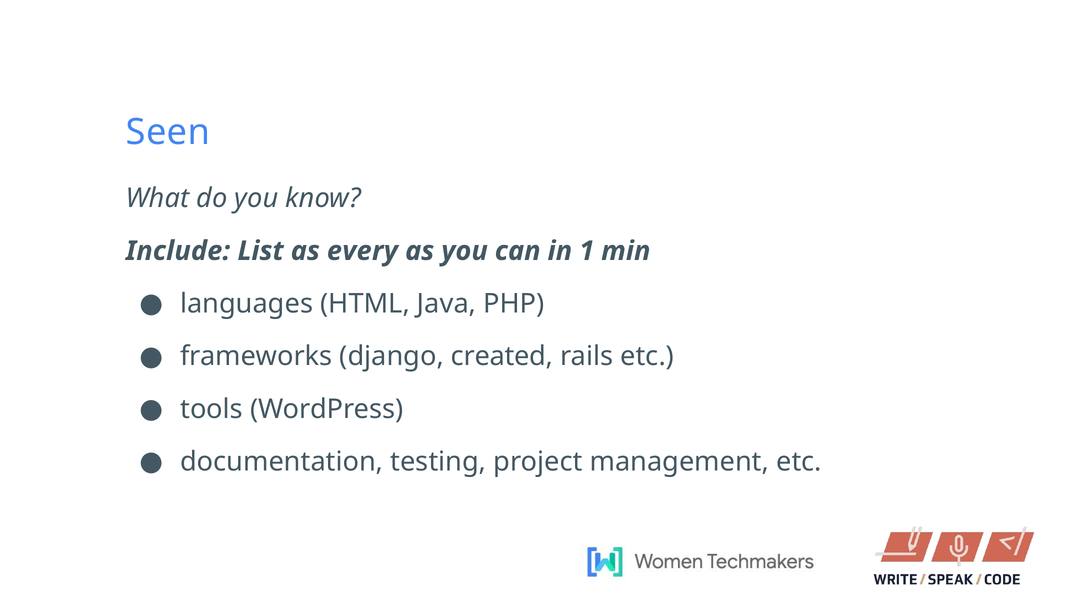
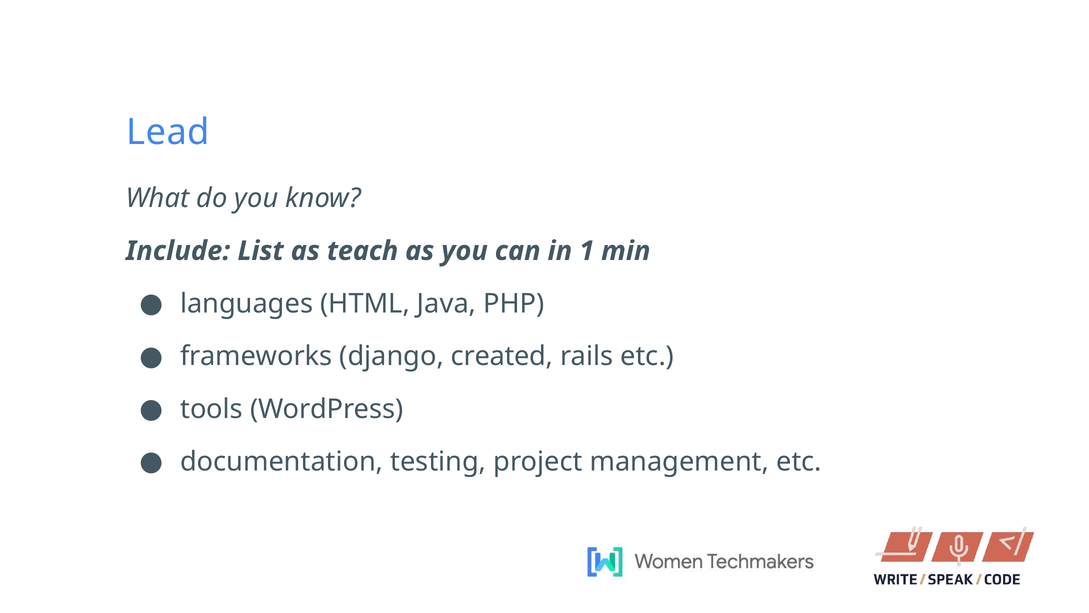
Seen: Seen -> Lead
every: every -> teach
